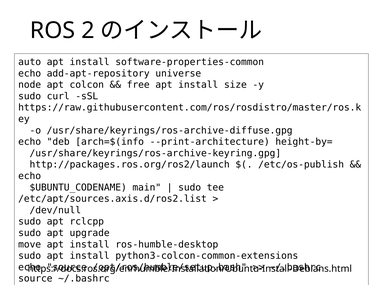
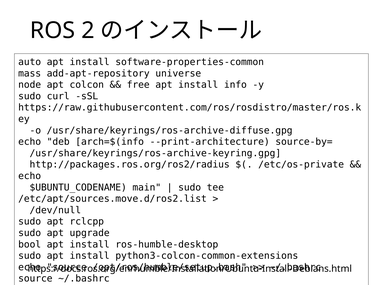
echo at (30, 73): echo -> mass
size: size -> info
height-by=: height-by= -> source-by=
http://packages.ros.org/ros2/launch: http://packages.ros.org/ros2/launch -> http://packages.ros.org/ros2/radius
/etc/os-publish: /etc/os-publish -> /etc/os-private
/etc/apt/sources.axis.d/ros2.list: /etc/apt/sources.axis.d/ros2.list -> /etc/apt/sources.move.d/ros2.list
move: move -> bool
